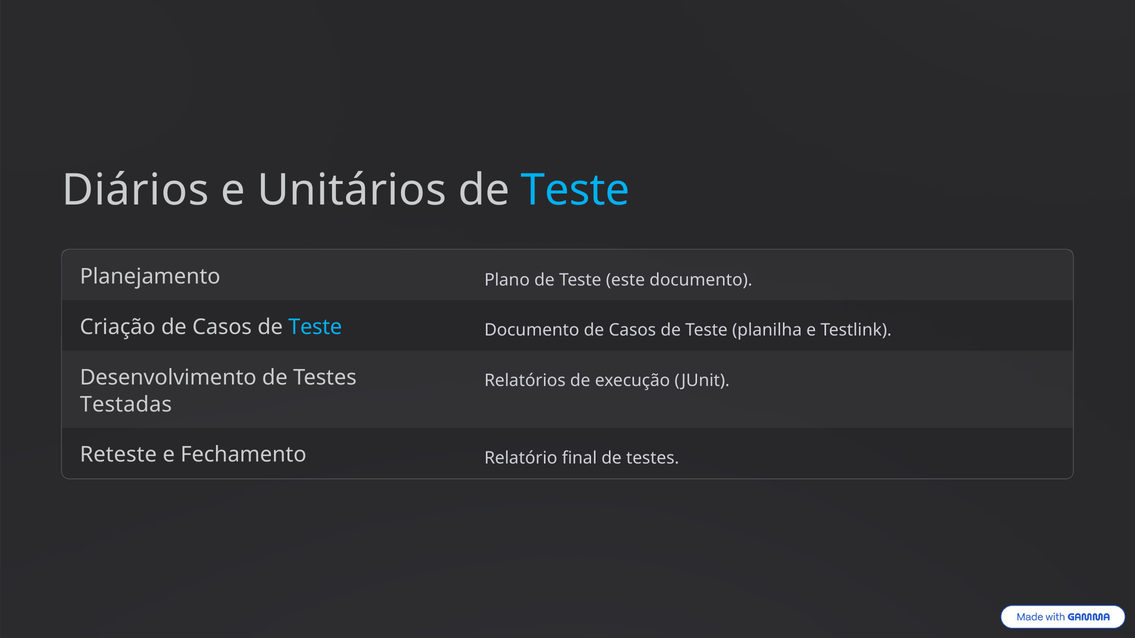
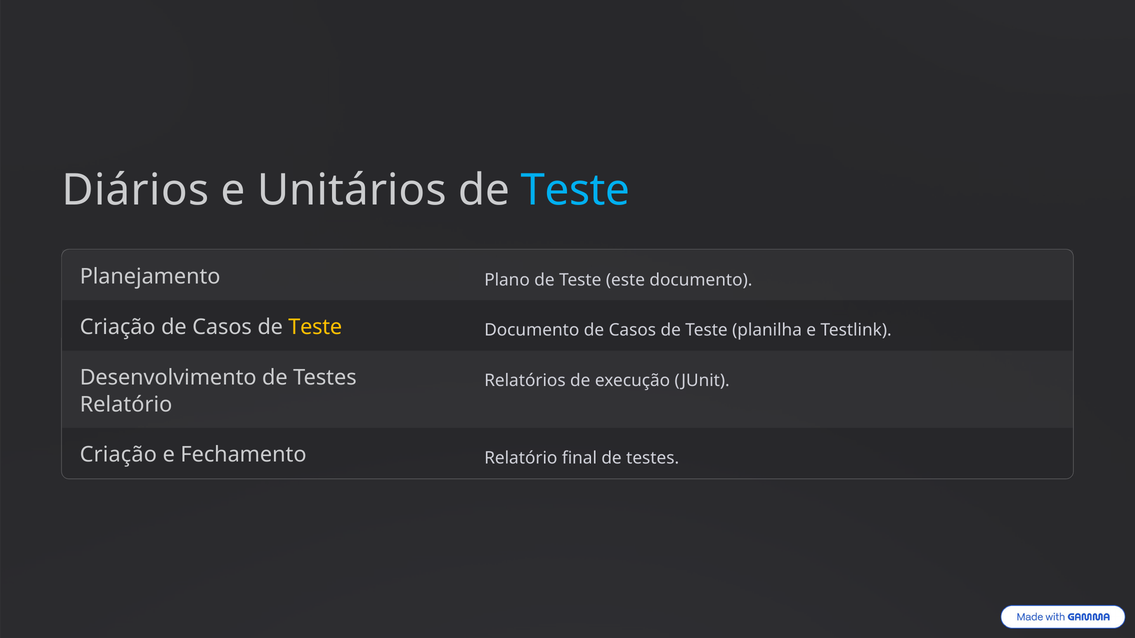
Teste at (315, 327) colour: light blue -> yellow
Testadas at (126, 405): Testadas -> Relatório
Reteste at (118, 455): Reteste -> Criação
